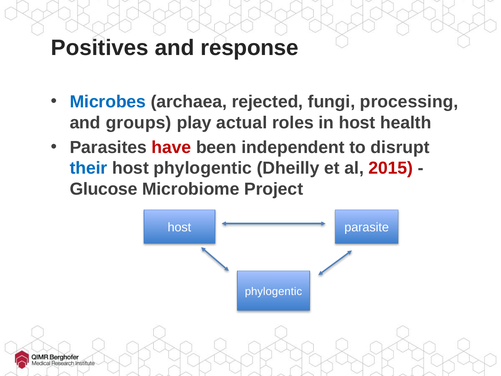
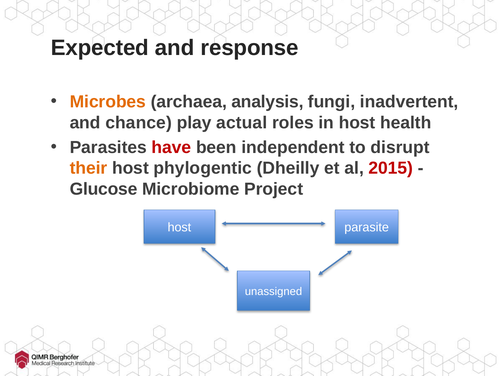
Positives: Positives -> Expected
Microbes colour: blue -> orange
rejected: rejected -> analysis
processing: processing -> inadvertent
groups: groups -> chance
their colour: blue -> orange
phylogentic at (273, 291): phylogentic -> unassigned
